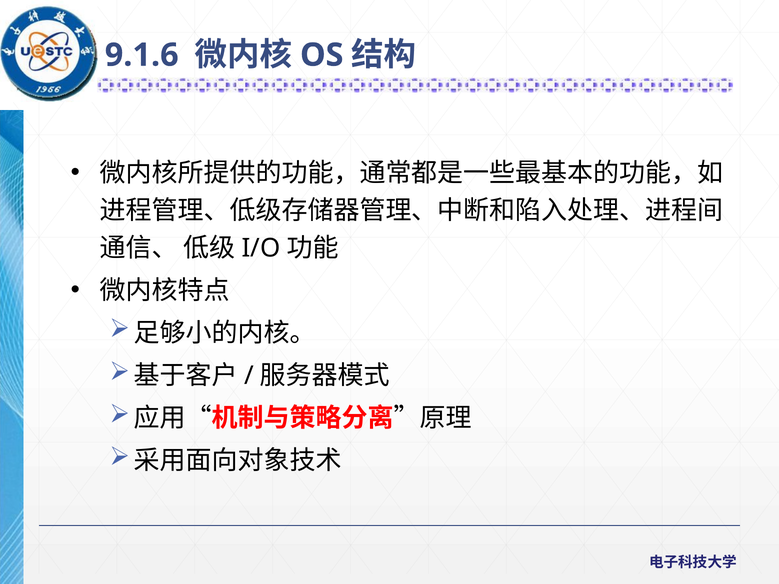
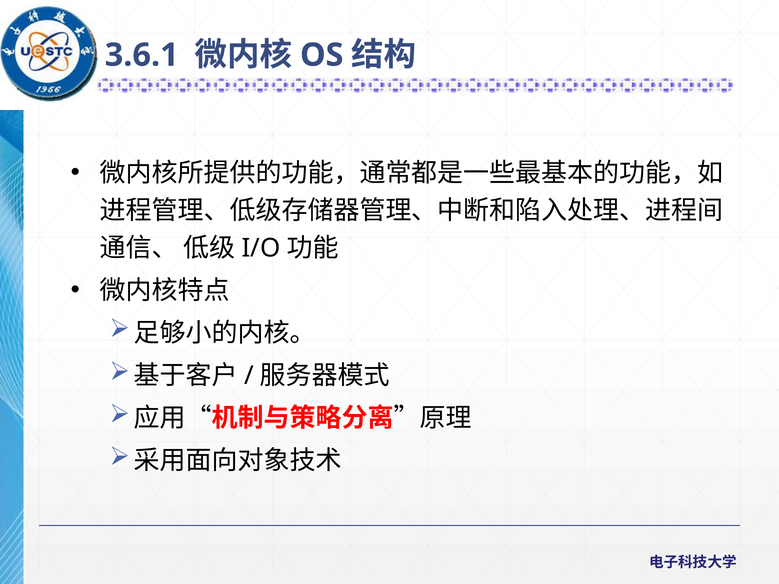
9.1.6: 9.1.6 -> 3.6.1
